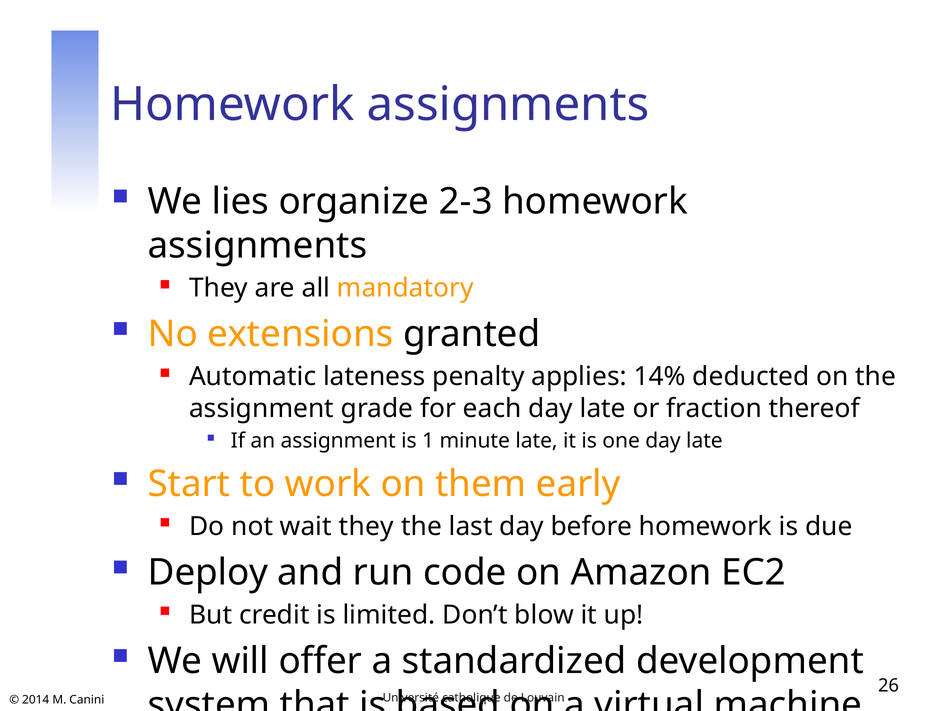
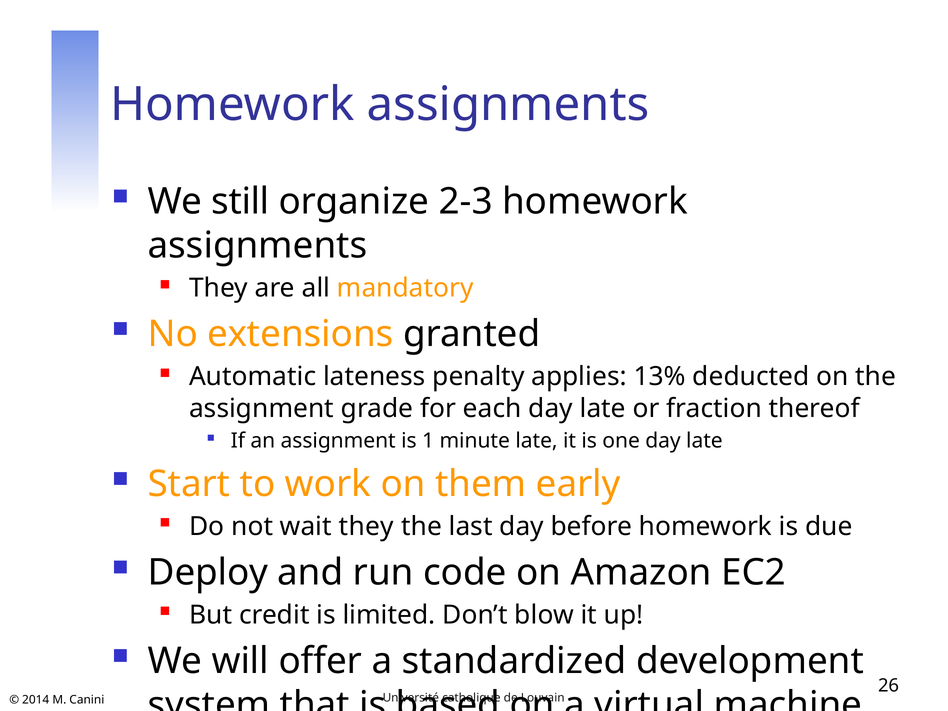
lies: lies -> still
14%: 14% -> 13%
